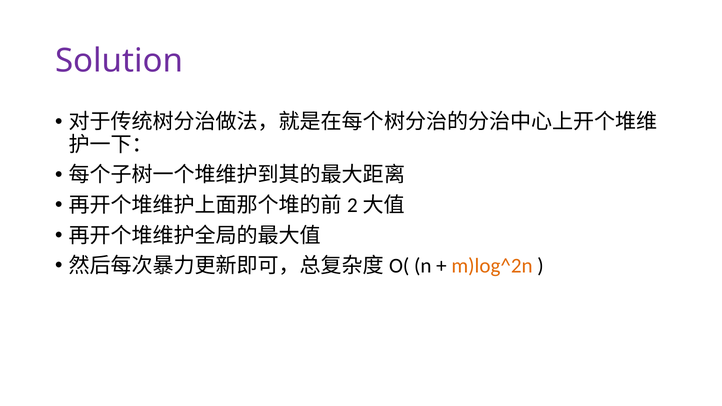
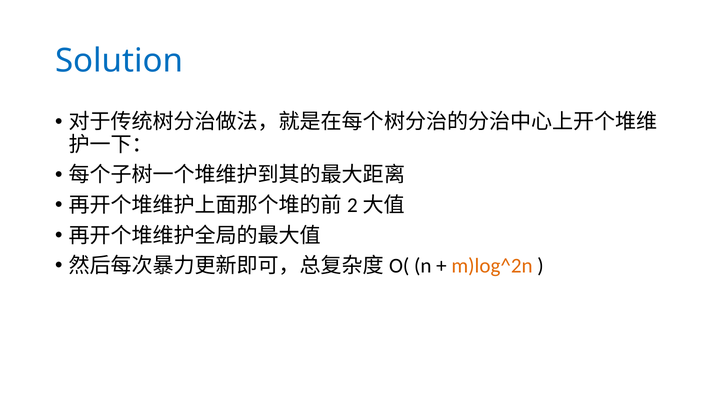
Solution colour: purple -> blue
